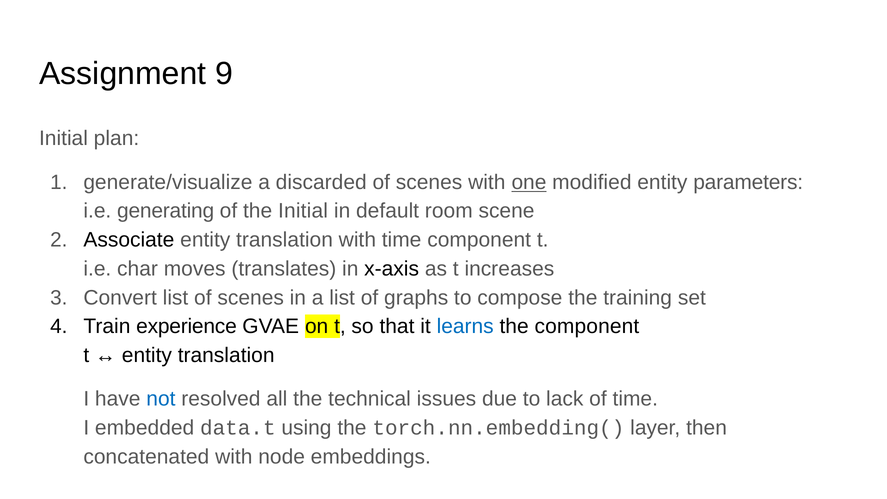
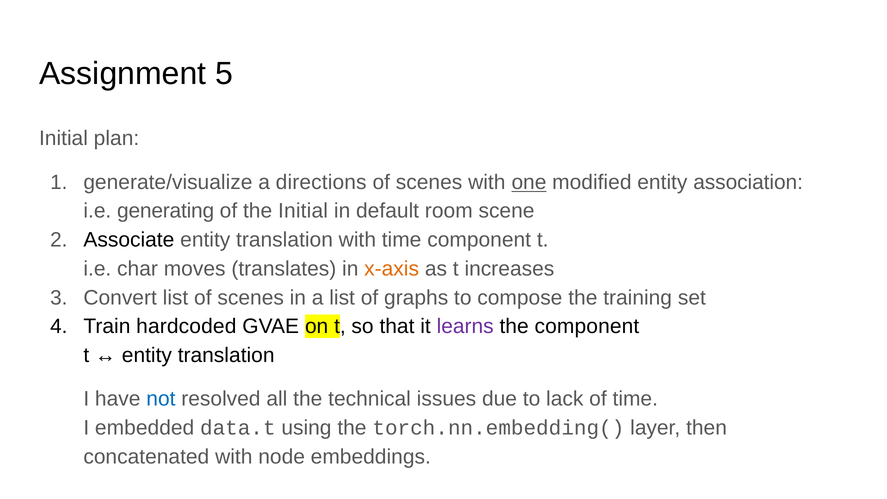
9: 9 -> 5
discarded: discarded -> directions
parameters: parameters -> association
x-axis colour: black -> orange
experience: experience -> hardcoded
learns colour: blue -> purple
